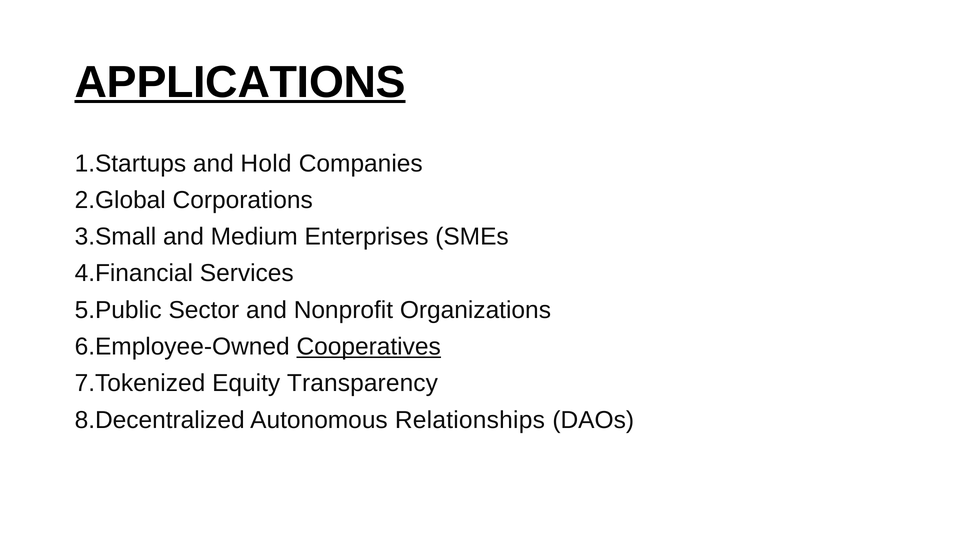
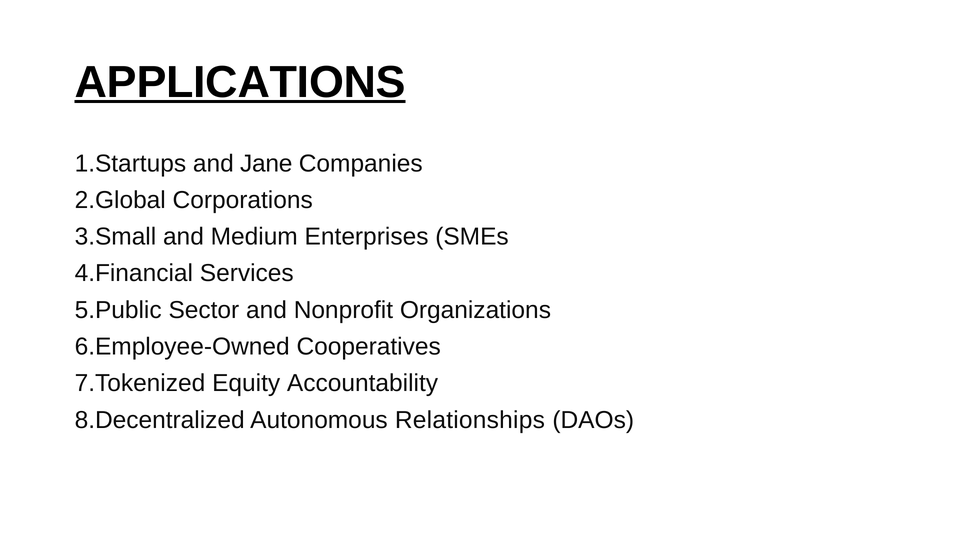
Hold: Hold -> Jane
Cooperatives underline: present -> none
Transparency: Transparency -> Accountability
